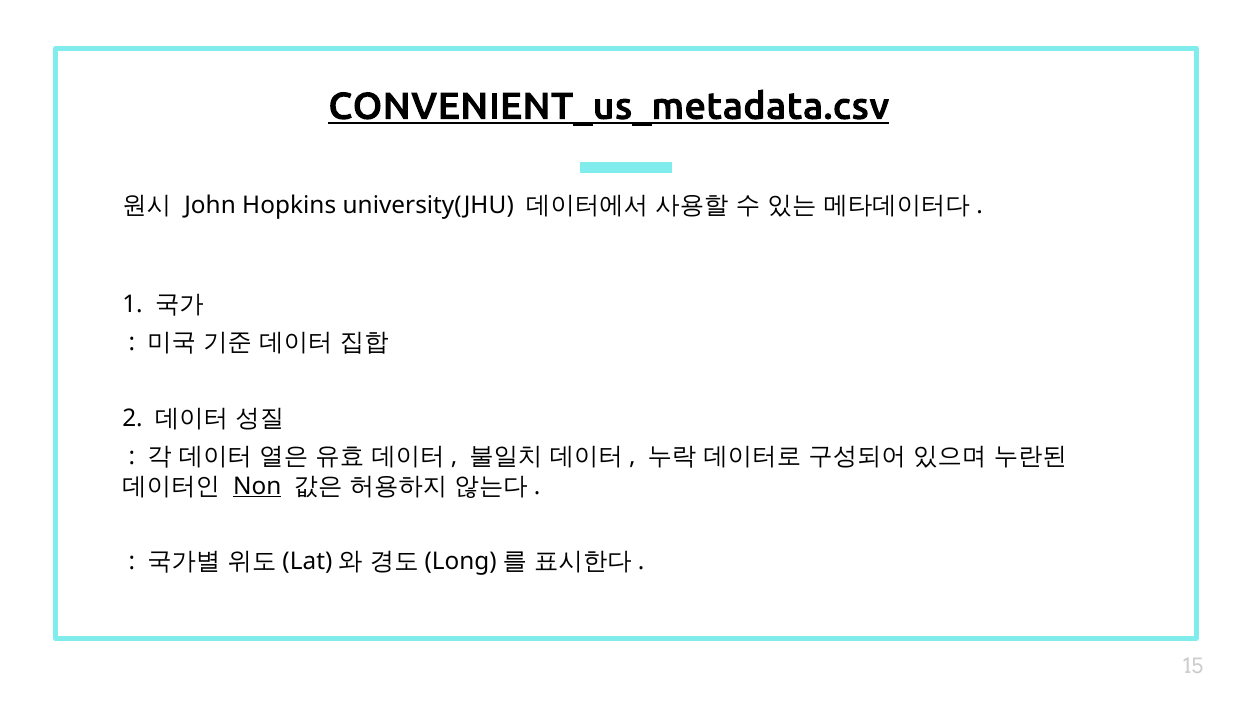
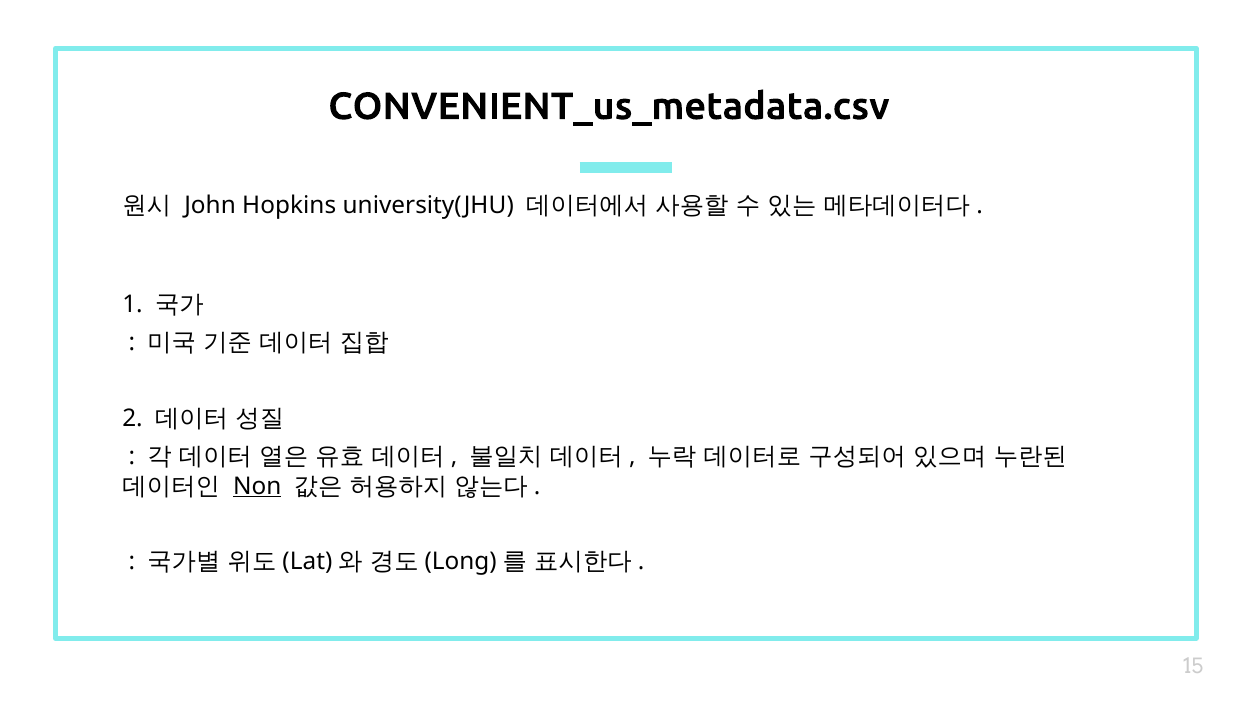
CONVENIENT_us_metadata.csv underline: present -> none
